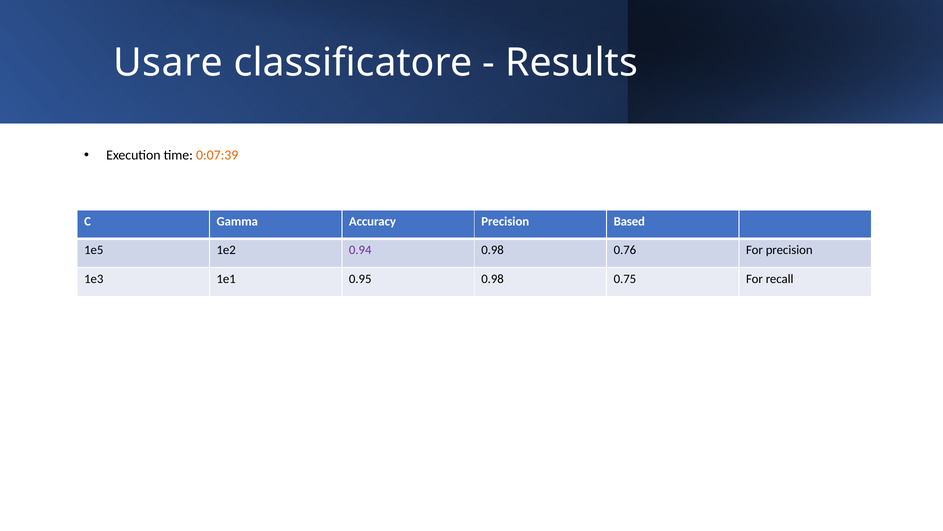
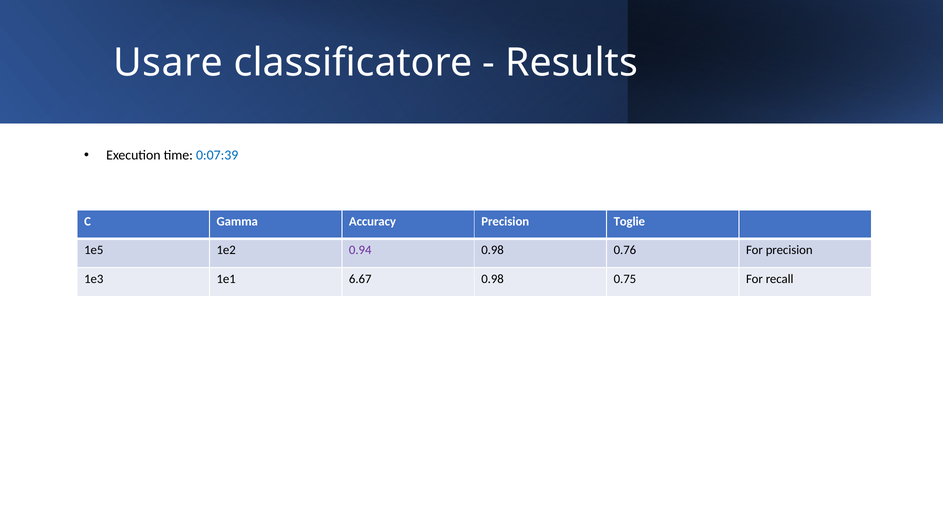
0:07:39 colour: orange -> blue
Based: Based -> Toglie
0.95: 0.95 -> 6.67
